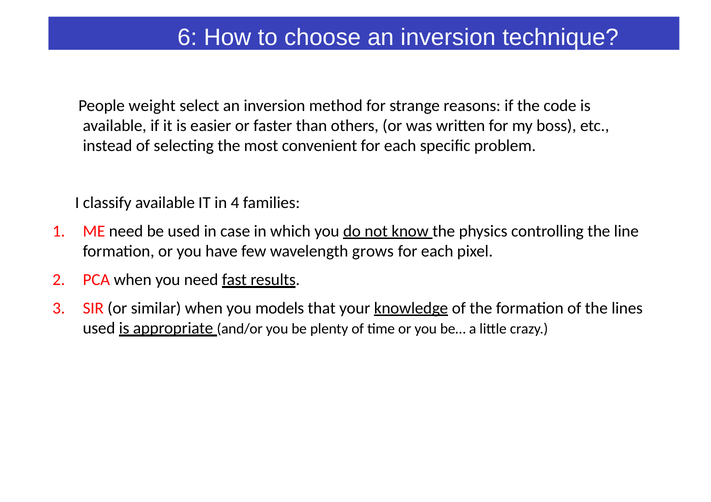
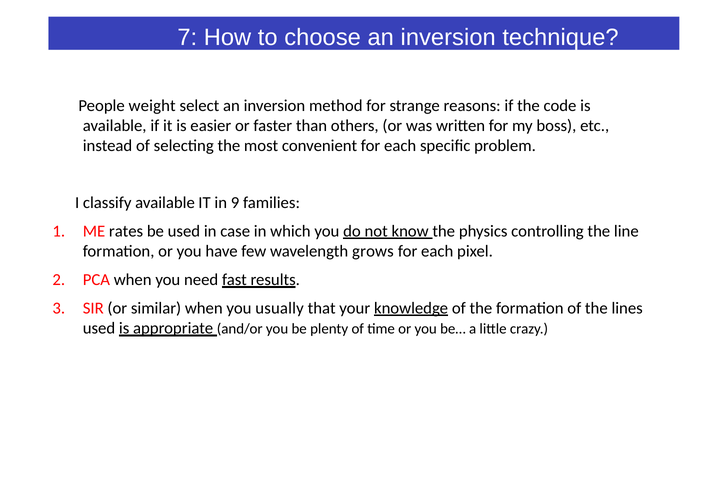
6: 6 -> 7
4: 4 -> 9
ME need: need -> rates
models: models -> usually
